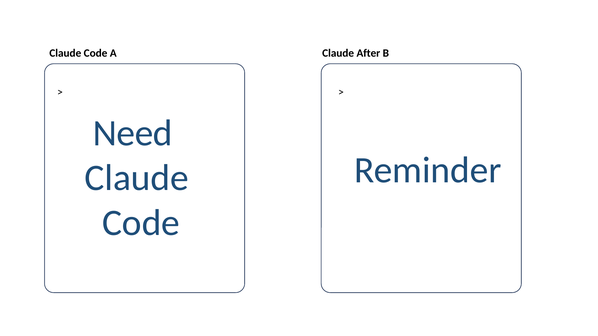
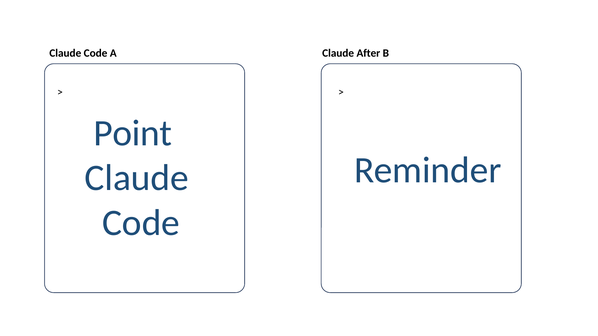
Need: Need -> Point
